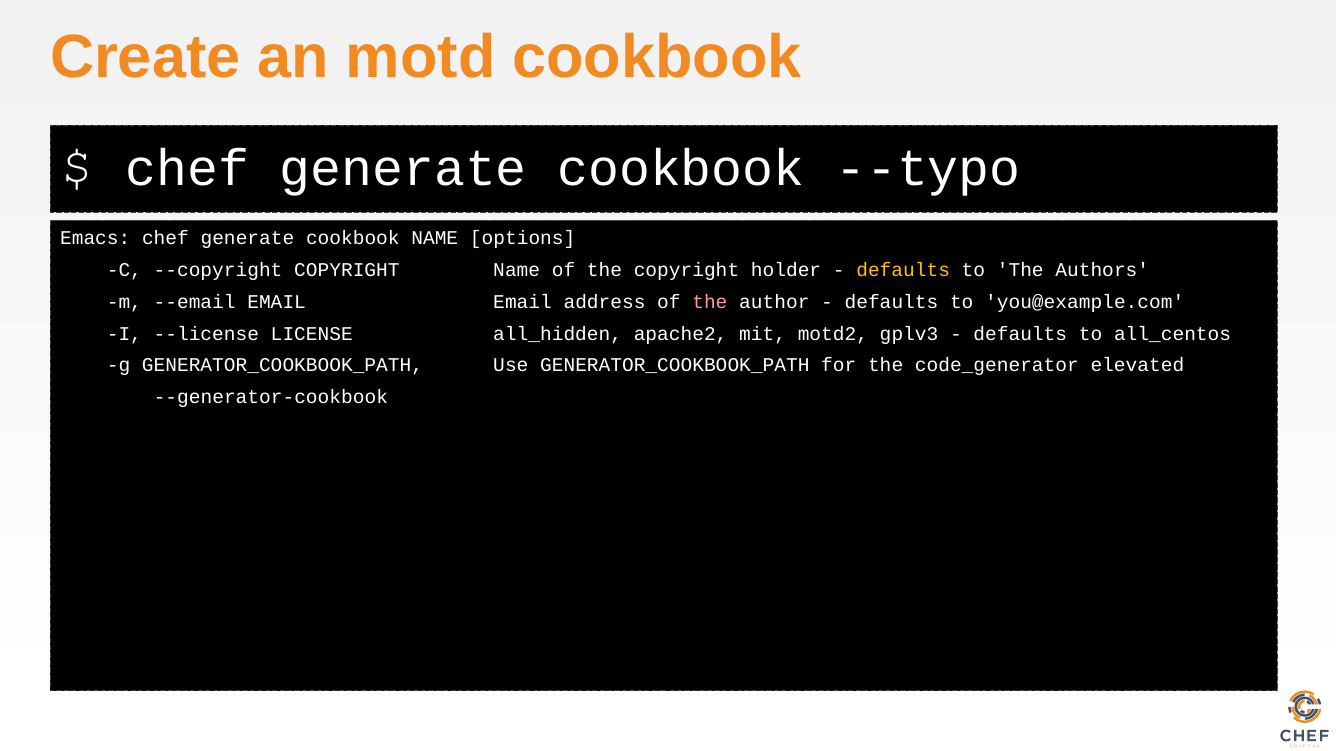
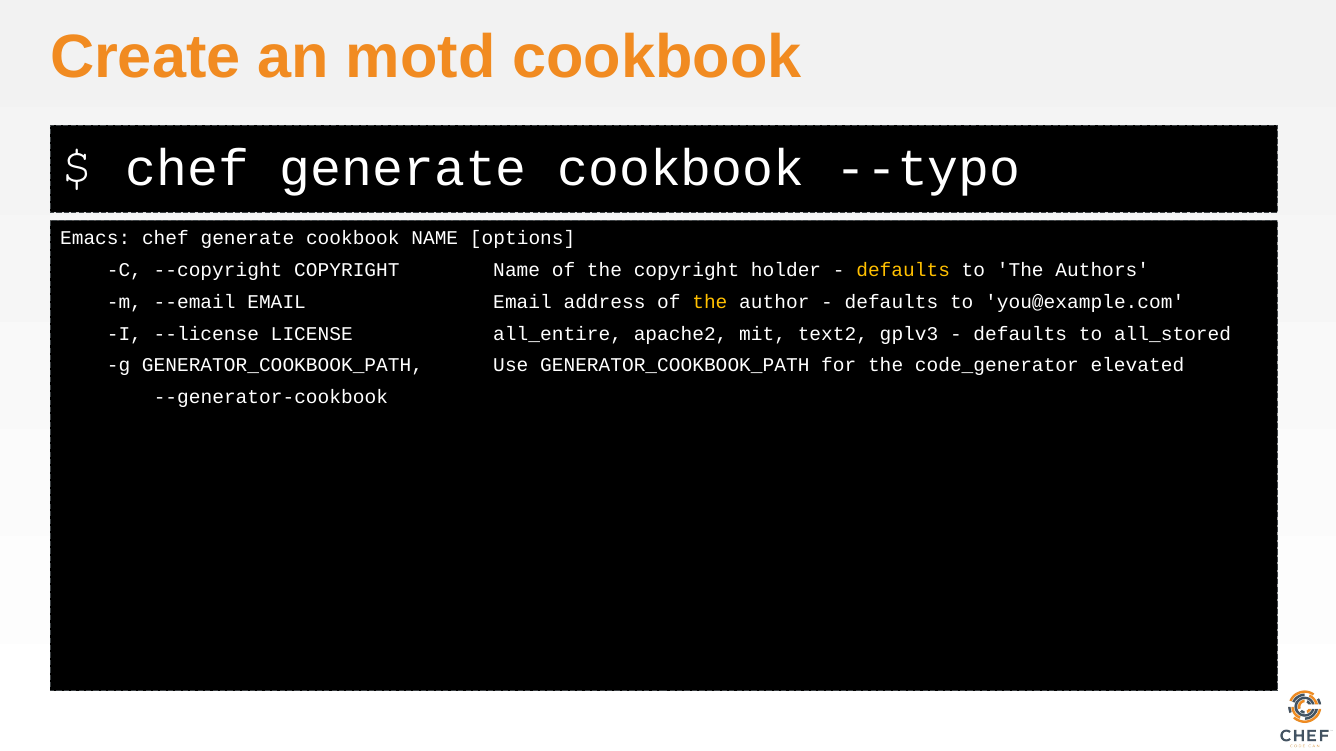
the at (710, 302) colour: pink -> yellow
all_hidden: all_hidden -> all_entire
motd2: motd2 -> text2
all_centos: all_centos -> all_stored
